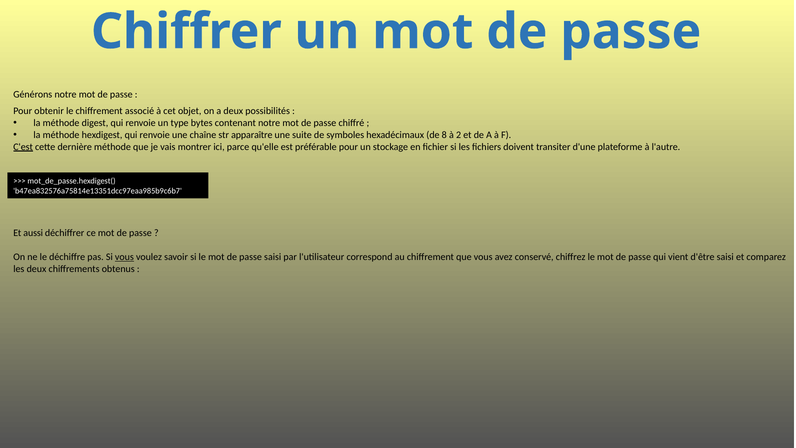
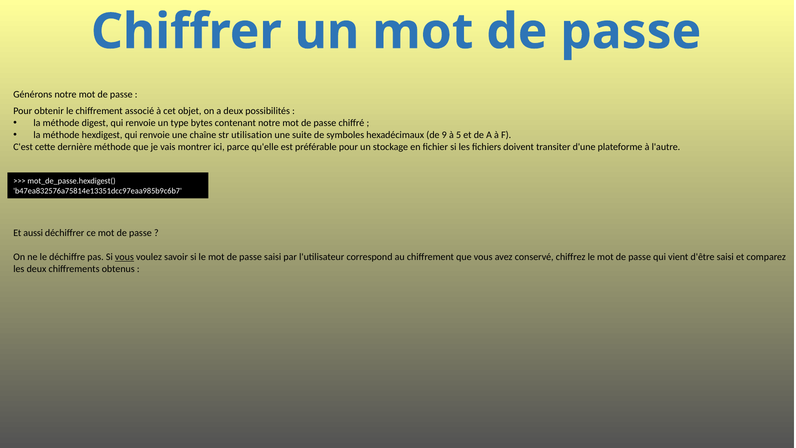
apparaître: apparaître -> utilisation
8: 8 -> 9
2: 2 -> 5
C'est underline: present -> none
